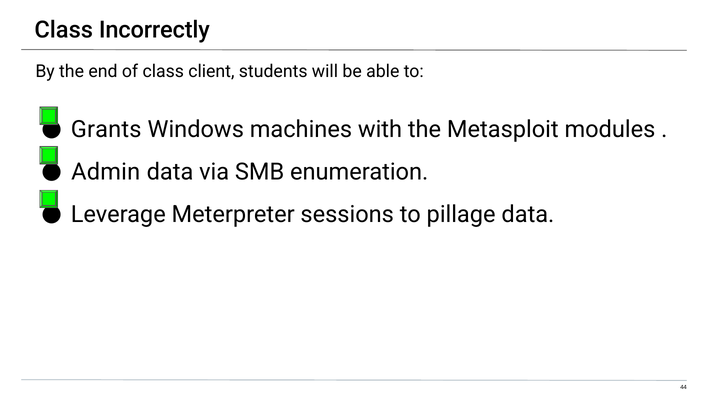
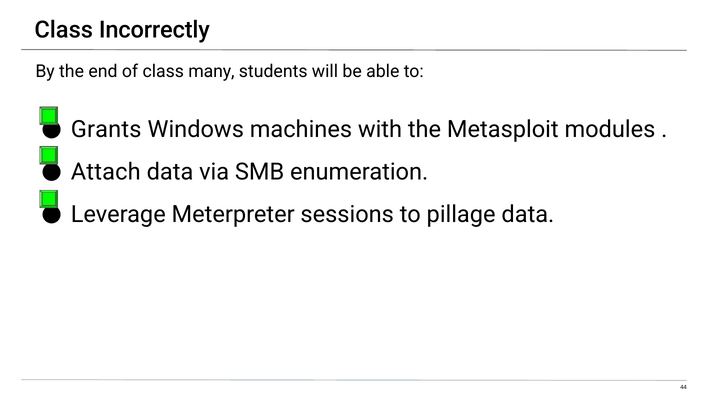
client: client -> many
Admin: Admin -> Attach
